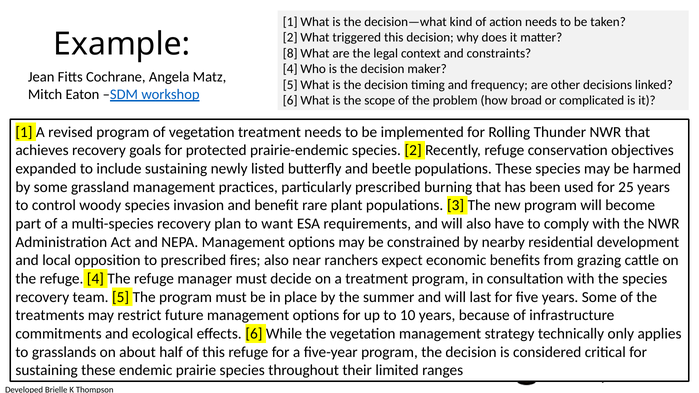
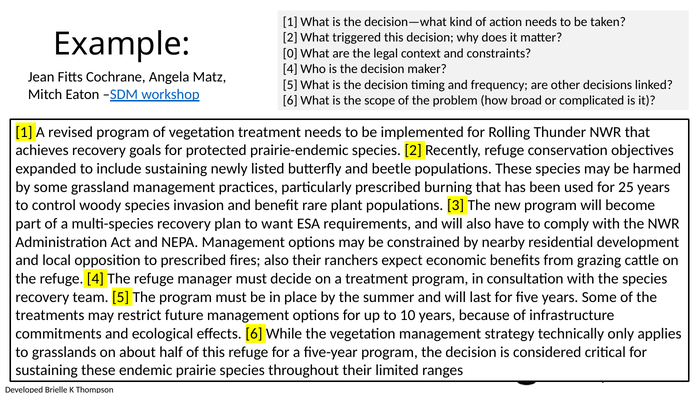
8: 8 -> 0
also near: near -> their
